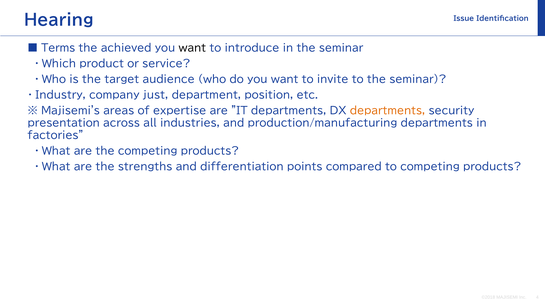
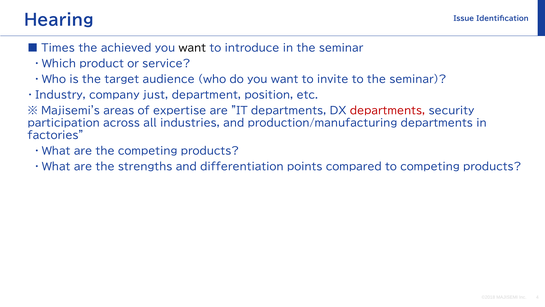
Terms: Terms -> Times
departments at (388, 111) colour: orange -> red
presentation: presentation -> participation
